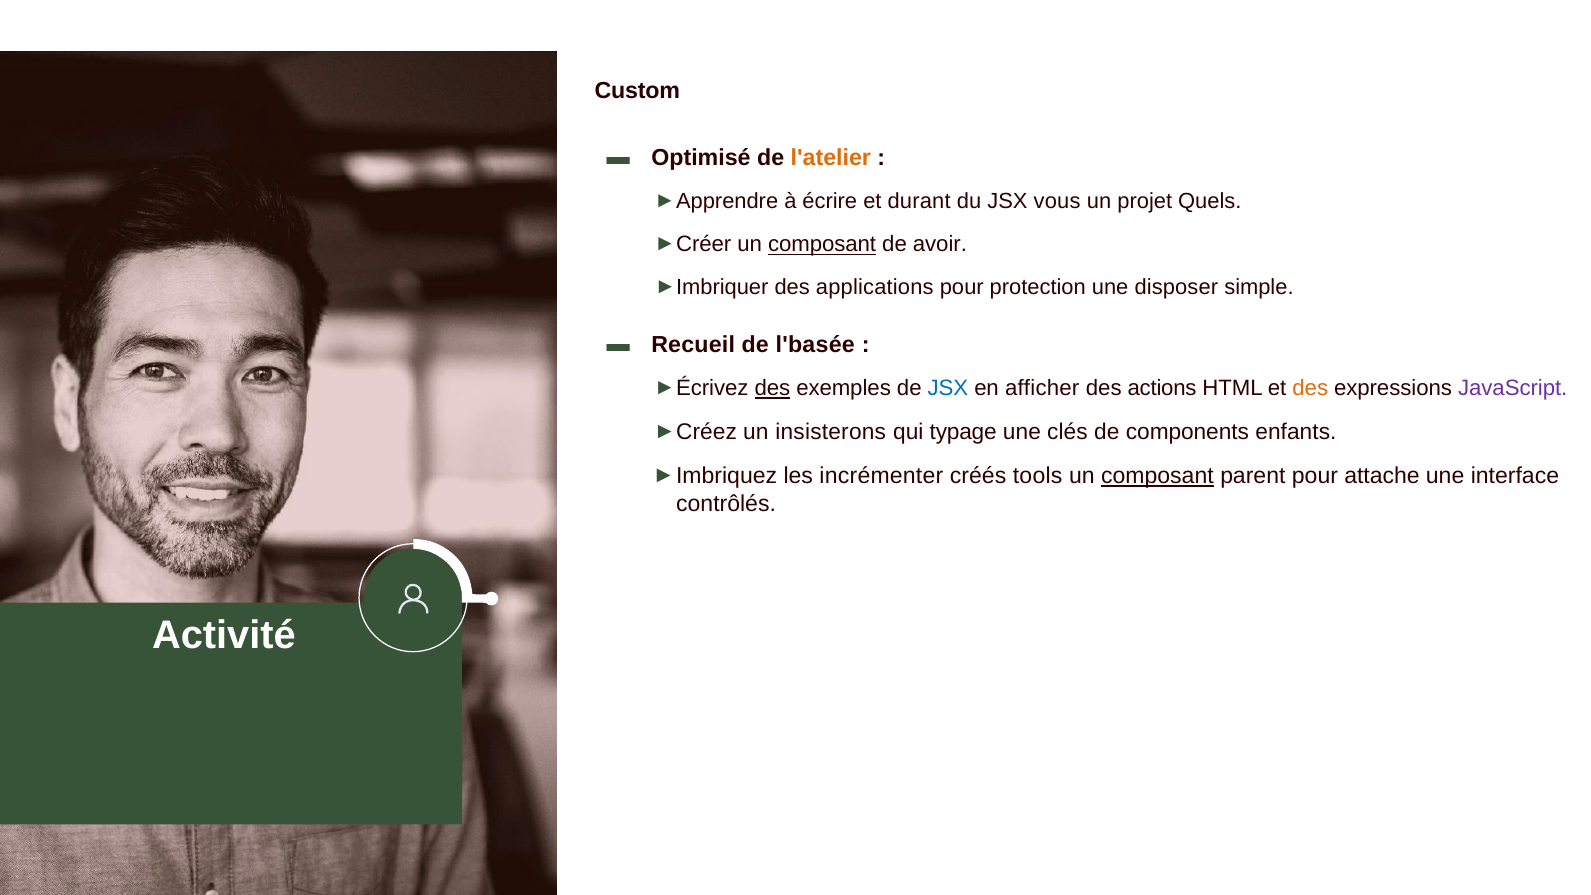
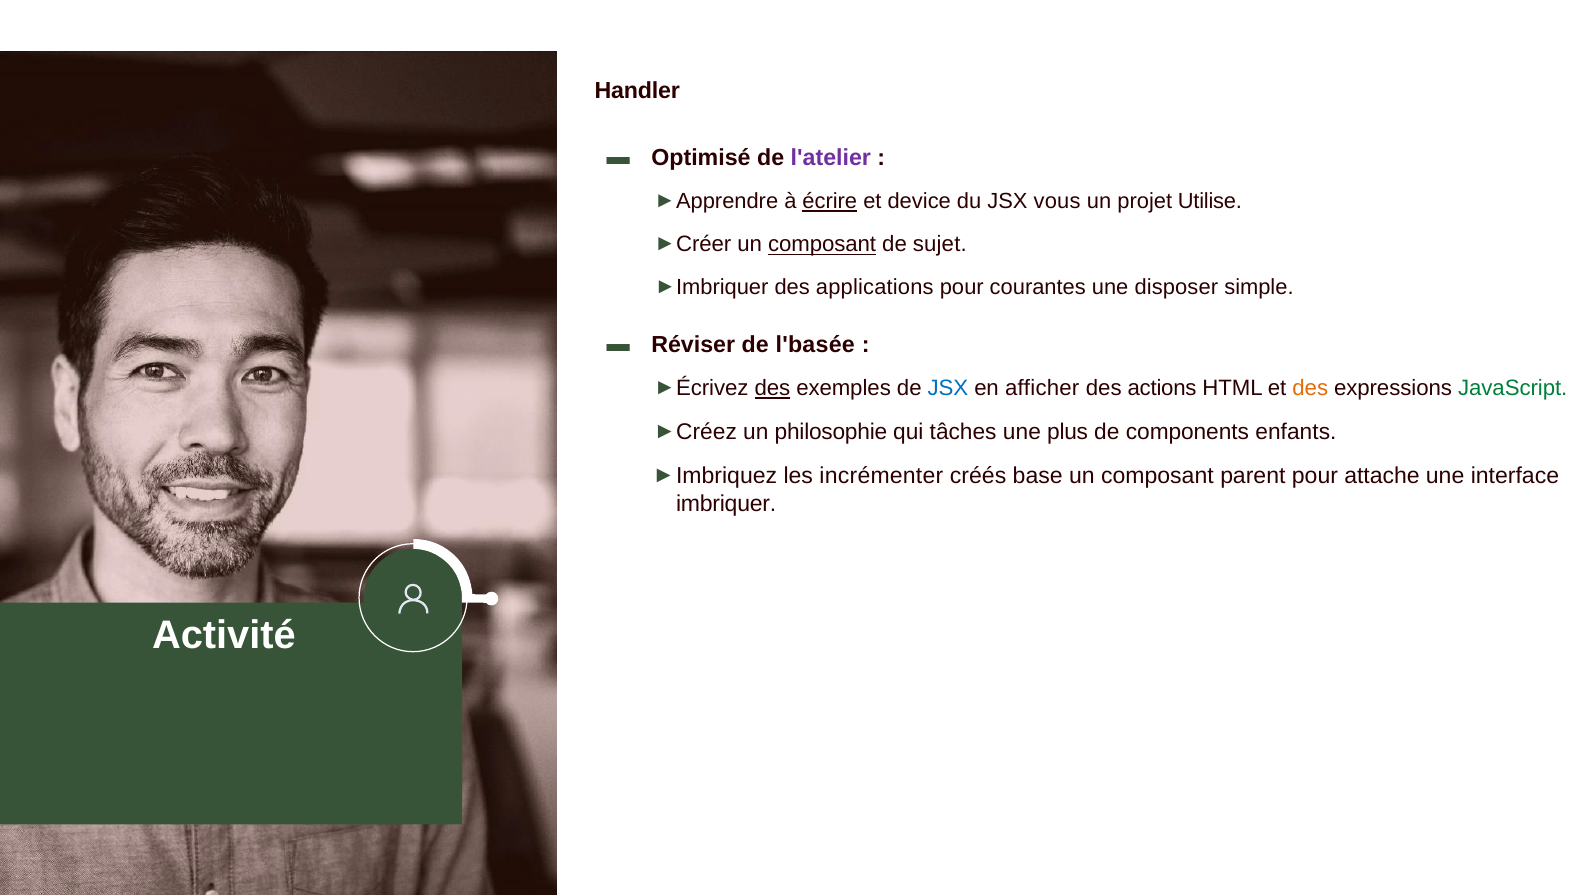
Custom: Custom -> Handler
l'atelier colour: orange -> purple
écrire underline: none -> present
durant: durant -> device
Quels: Quels -> Utilise
avoir: avoir -> sujet
protection: protection -> courantes
Recueil: Recueil -> Réviser
JavaScript colour: purple -> green
insisterons: insisterons -> philosophie
typage: typage -> tâches
clés: clés -> plus
tools: tools -> base
composant at (1157, 476) underline: present -> none
contrôlés: contrôlés -> imbriquer
